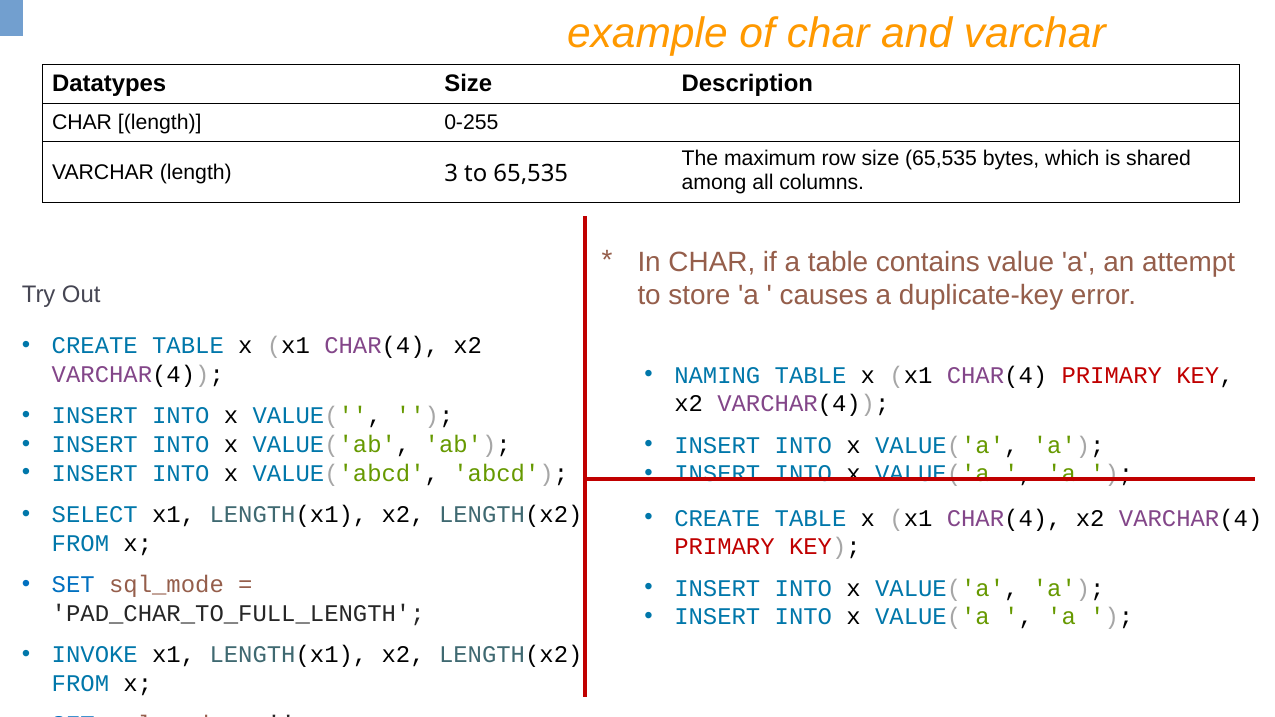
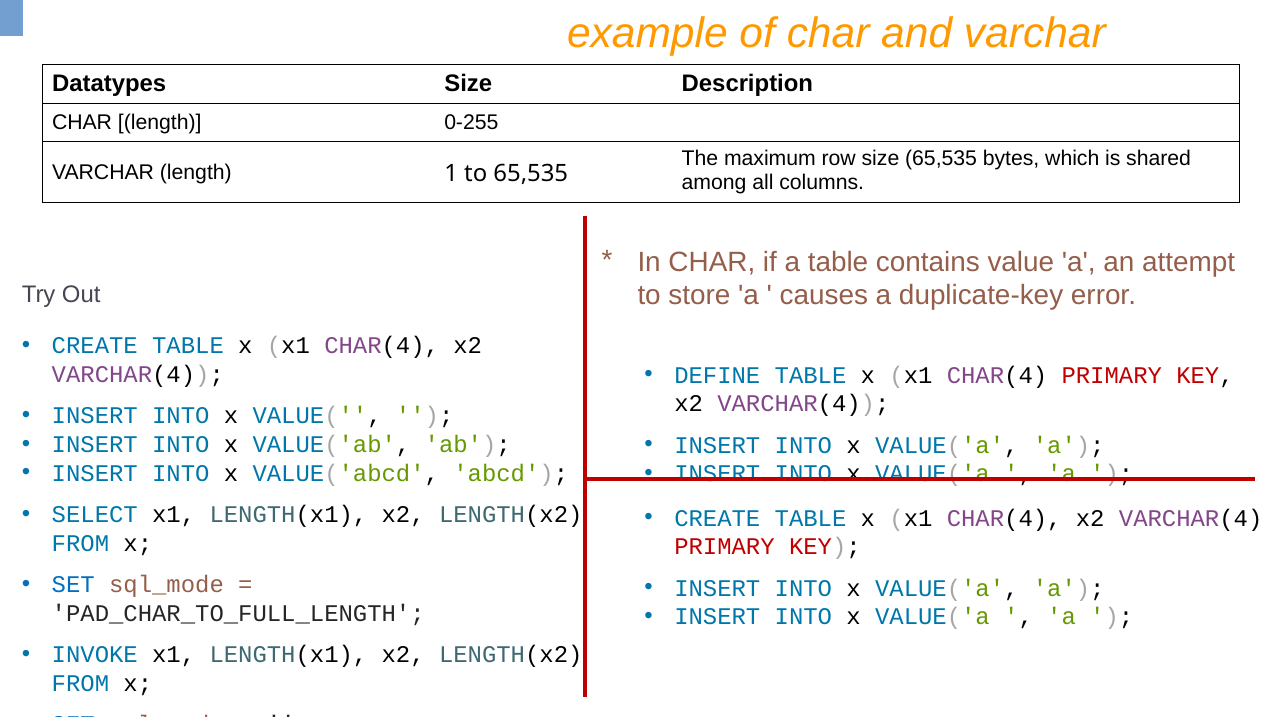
3: 3 -> 1
NAMING: NAMING -> DEFINE
